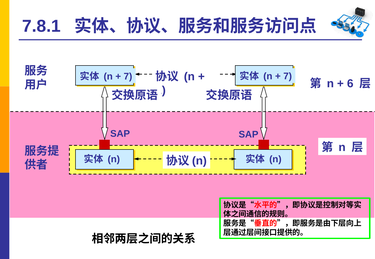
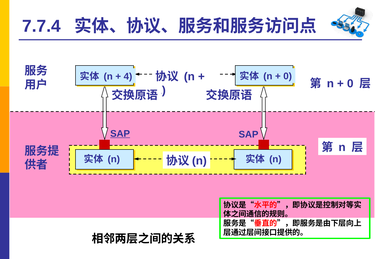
7.8.1: 7.8.1 -> 7.7.4
7 at (288, 76): 7 -> 0
7 at (128, 77): 7 -> 4
6 at (350, 84): 6 -> 0
SAP at (120, 134) underline: none -> present
